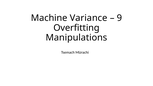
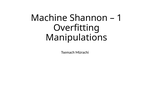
Variance: Variance -> Shannon
9: 9 -> 1
